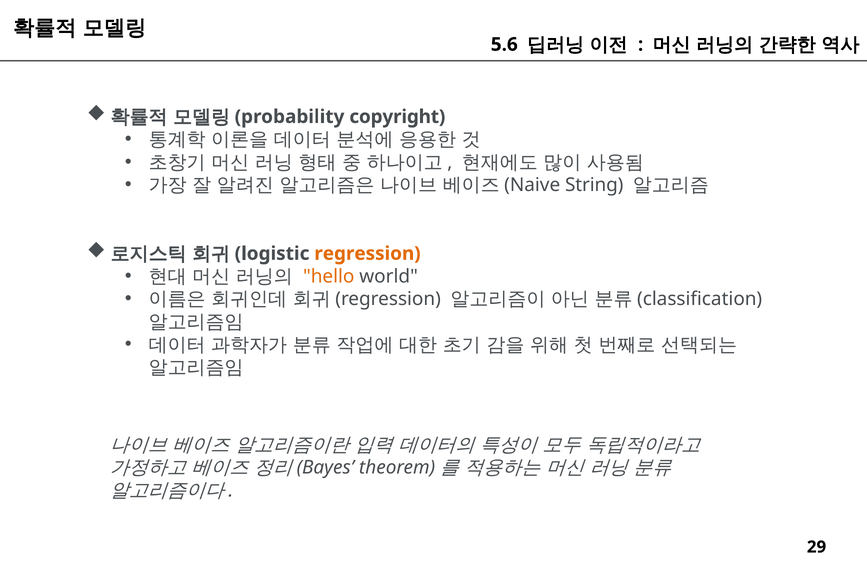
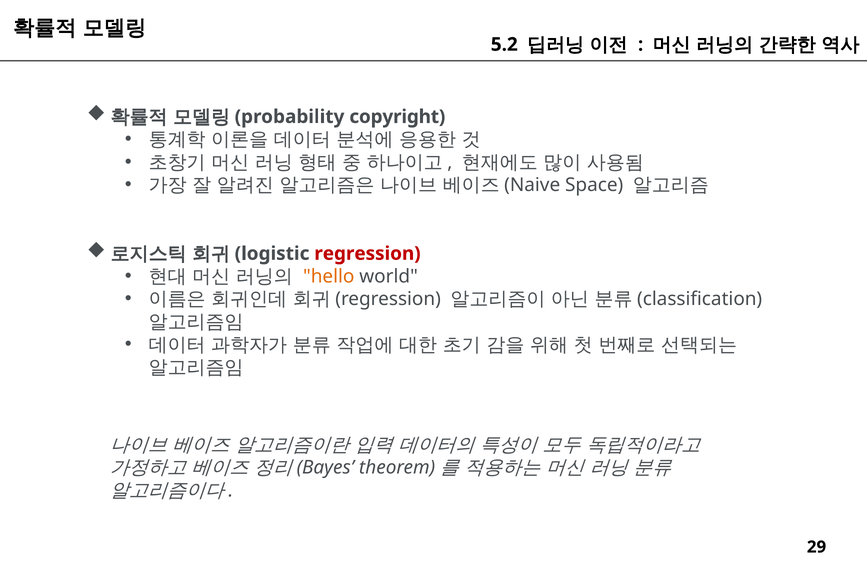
5.6: 5.6 -> 5.2
String: String -> Space
regression colour: orange -> red
